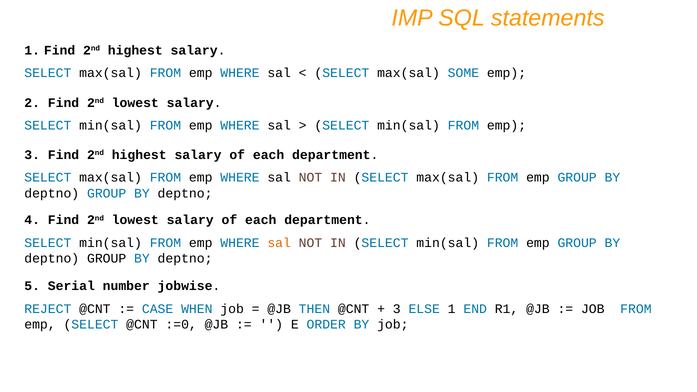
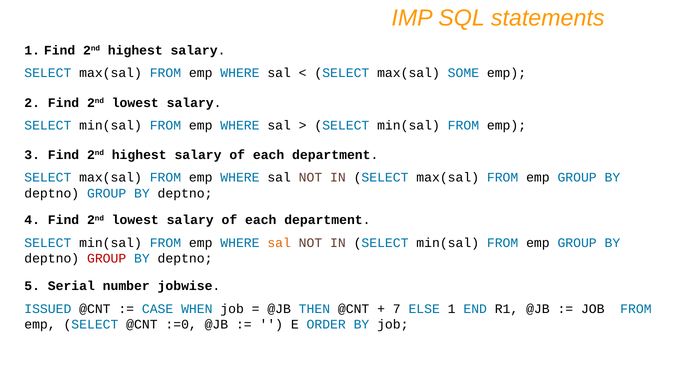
GROUP at (107, 259) colour: black -> red
REJECT: REJECT -> ISSUED
3 at (397, 309): 3 -> 7
